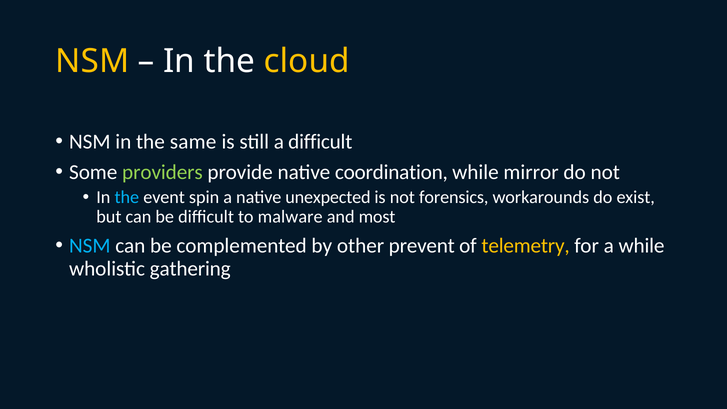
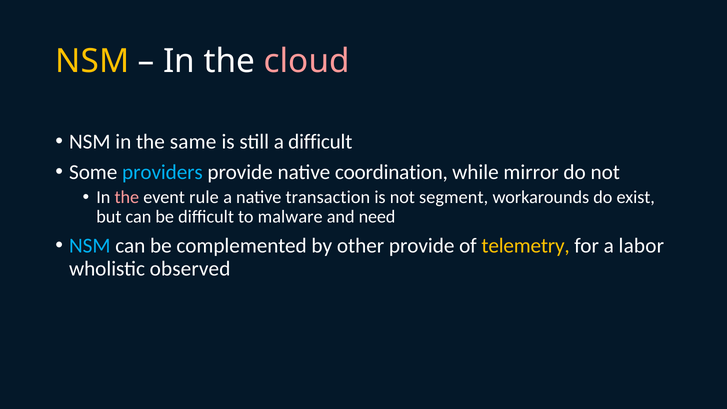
cloud colour: yellow -> pink
providers colour: light green -> light blue
the at (127, 197) colour: light blue -> pink
spin: spin -> rule
unexpected: unexpected -> transaction
forensics: forensics -> segment
most: most -> need
other prevent: prevent -> provide
a while: while -> labor
gathering: gathering -> observed
